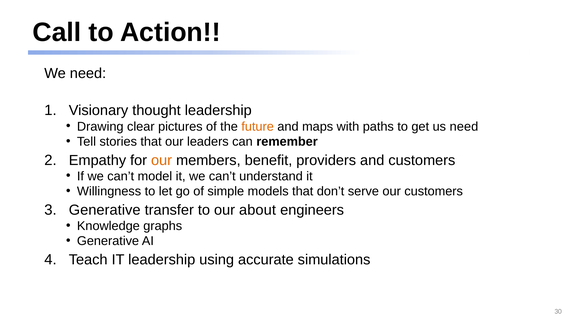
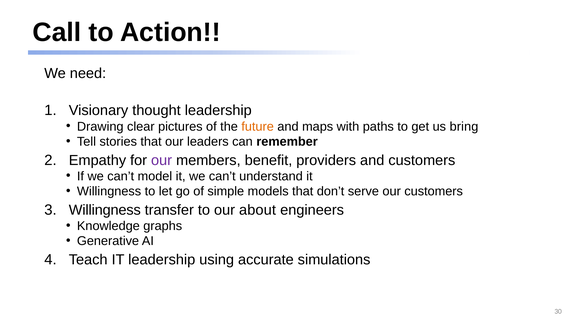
us need: need -> bring
our at (162, 160) colour: orange -> purple
Generative at (105, 210): Generative -> Willingness
